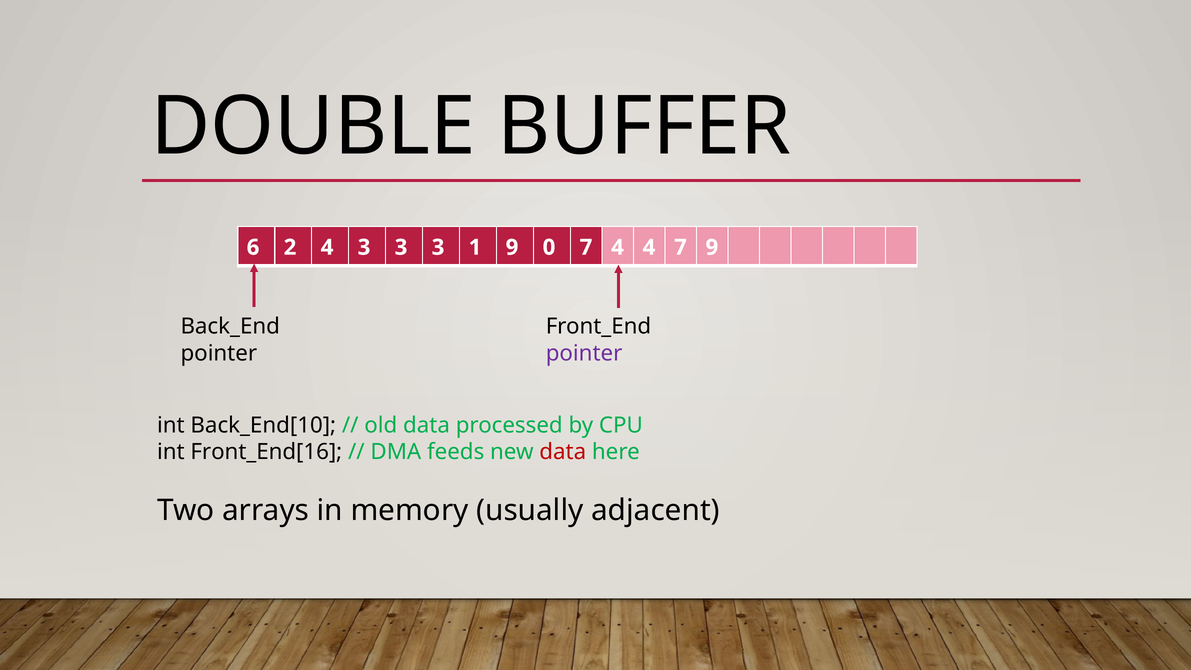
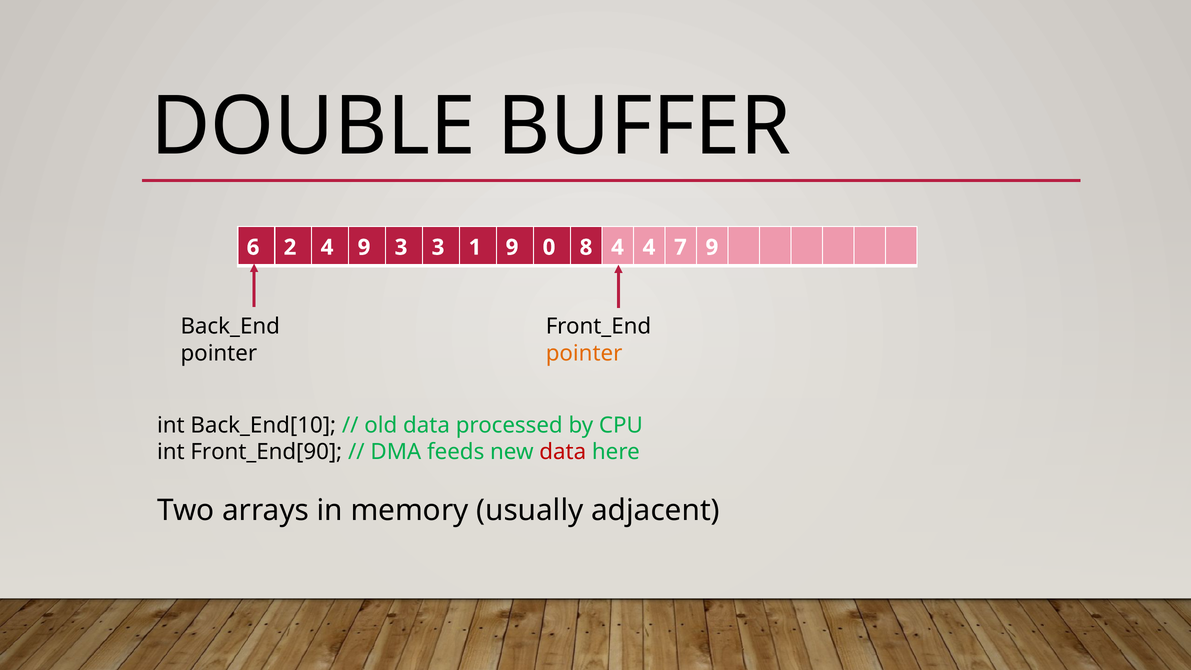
4 3: 3 -> 9
0 7: 7 -> 8
pointer at (584, 353) colour: purple -> orange
Front_End[16: Front_End[16 -> Front_End[90
